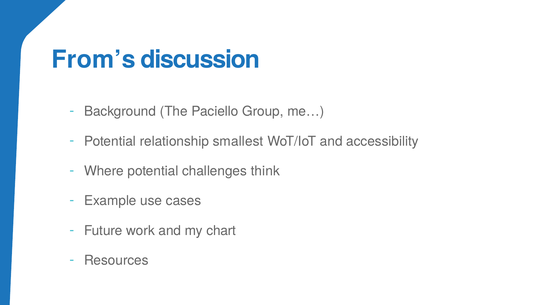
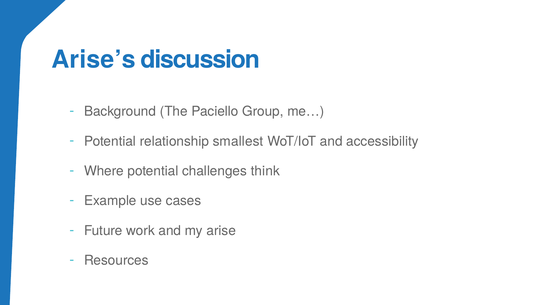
From’s: From’s -> Arise’s
chart: chart -> arise
